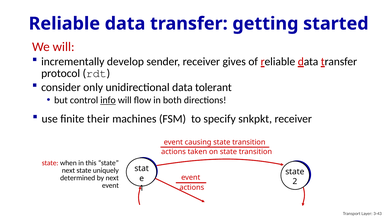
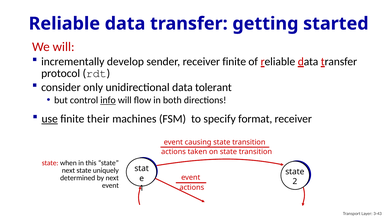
receiver gives: gives -> finite
use underline: none -> present
snkpkt: snkpkt -> format
